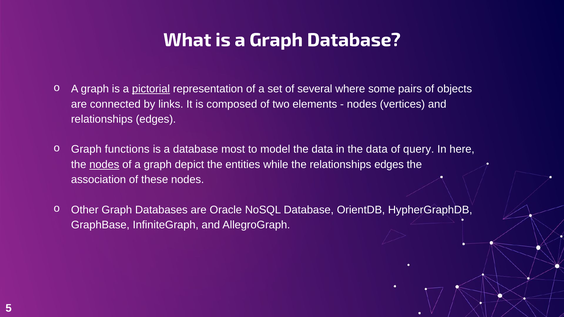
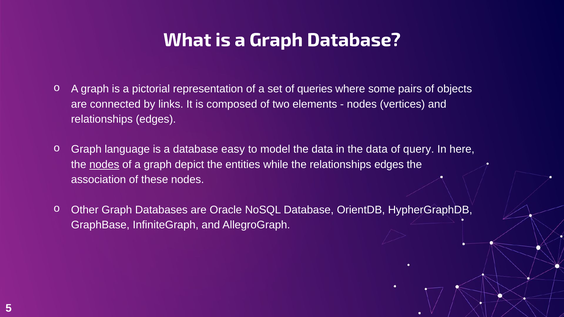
pictorial underline: present -> none
several: several -> queries
functions: functions -> language
most: most -> easy
